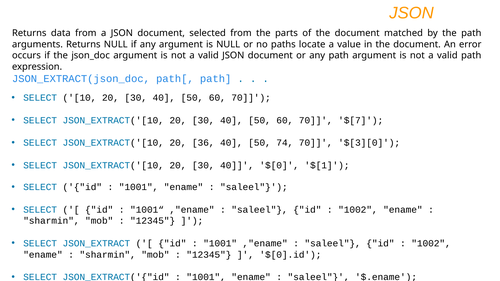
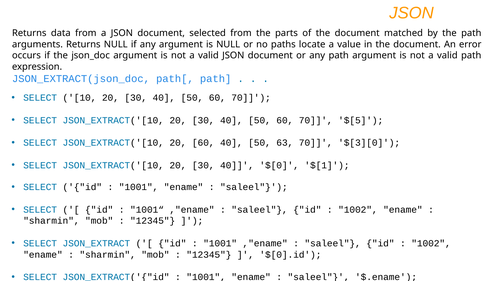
$[7: $[7 -> $[5
20 36: 36 -> 60
74: 74 -> 63
